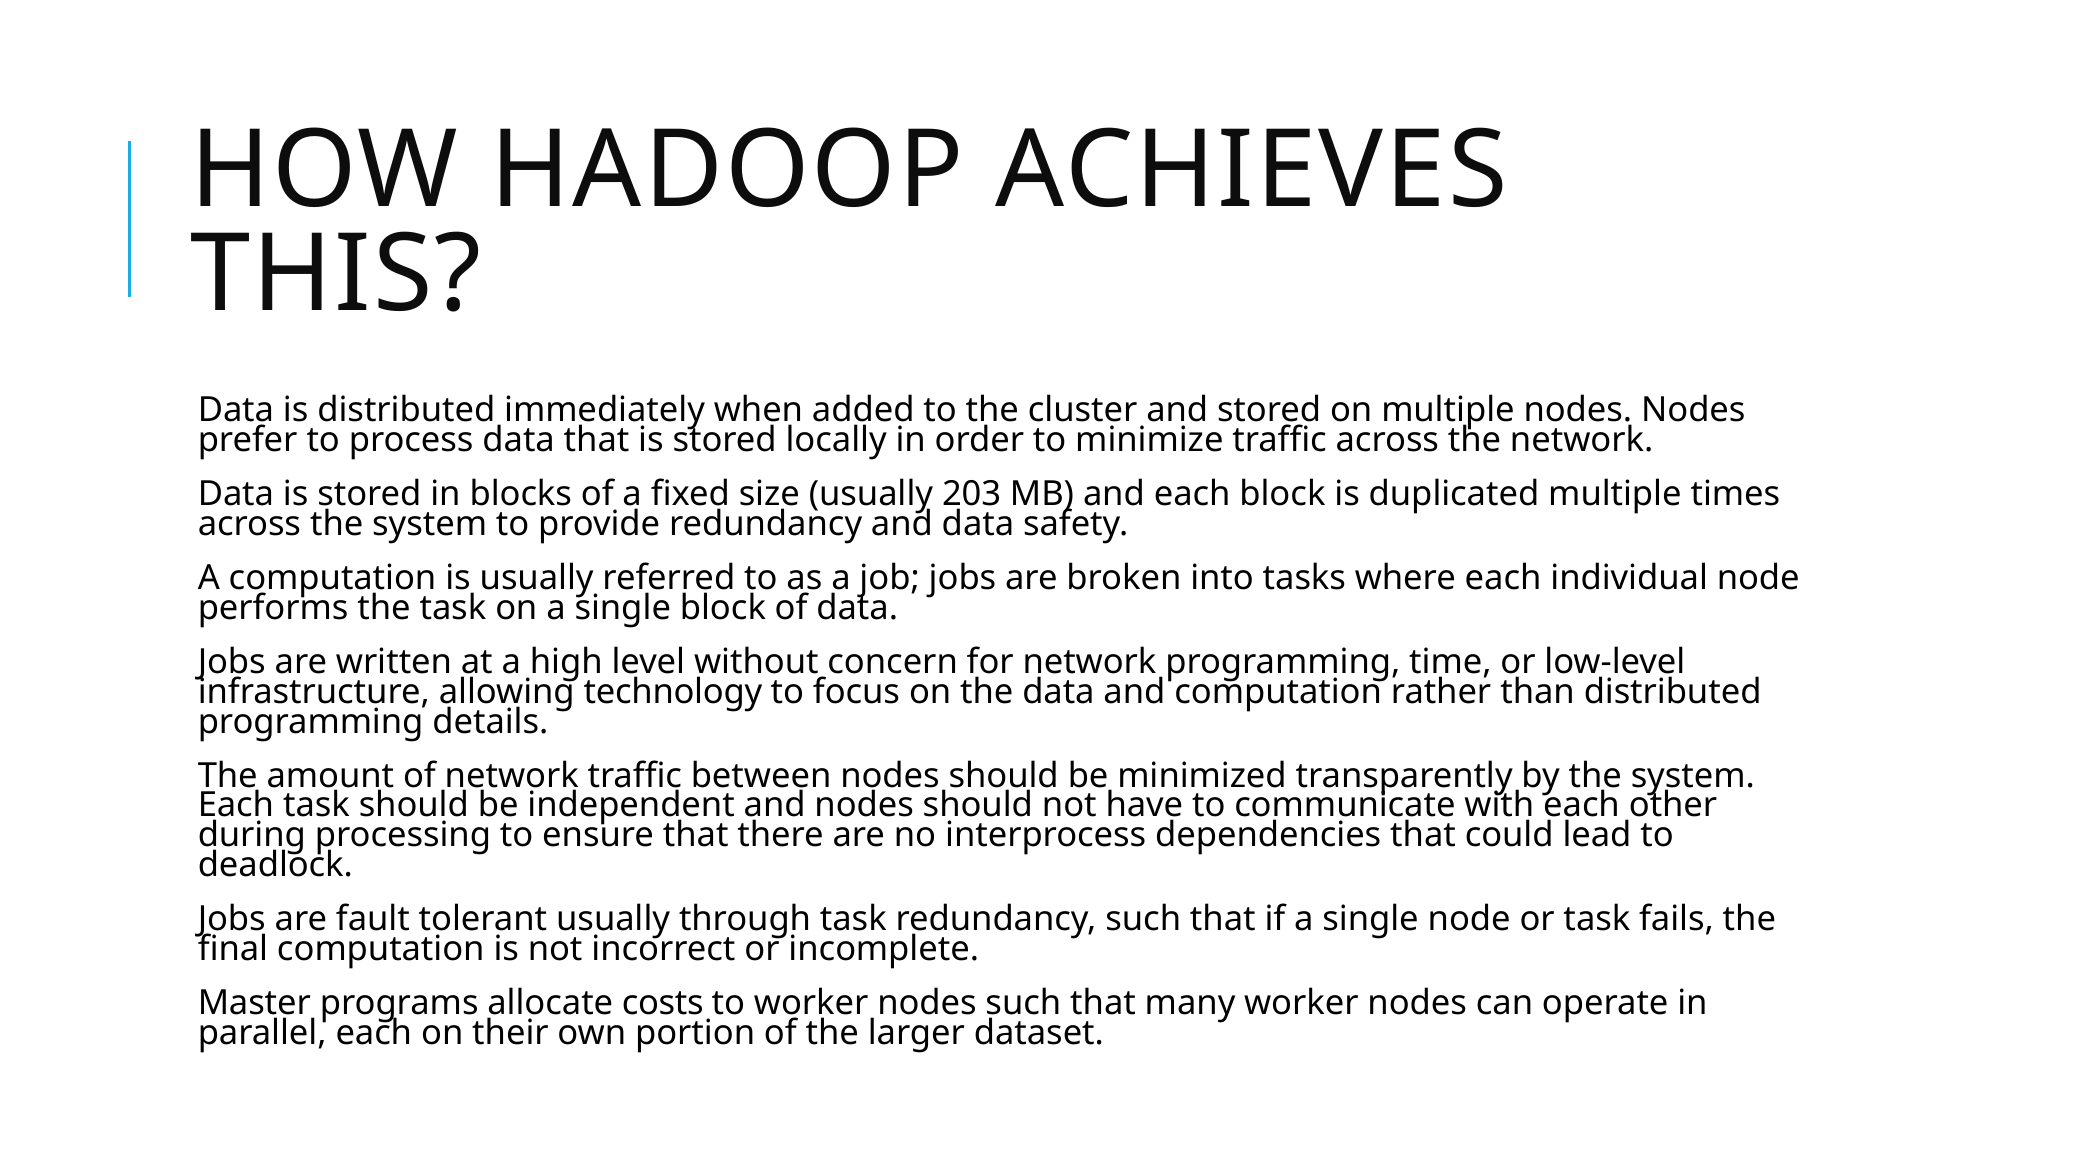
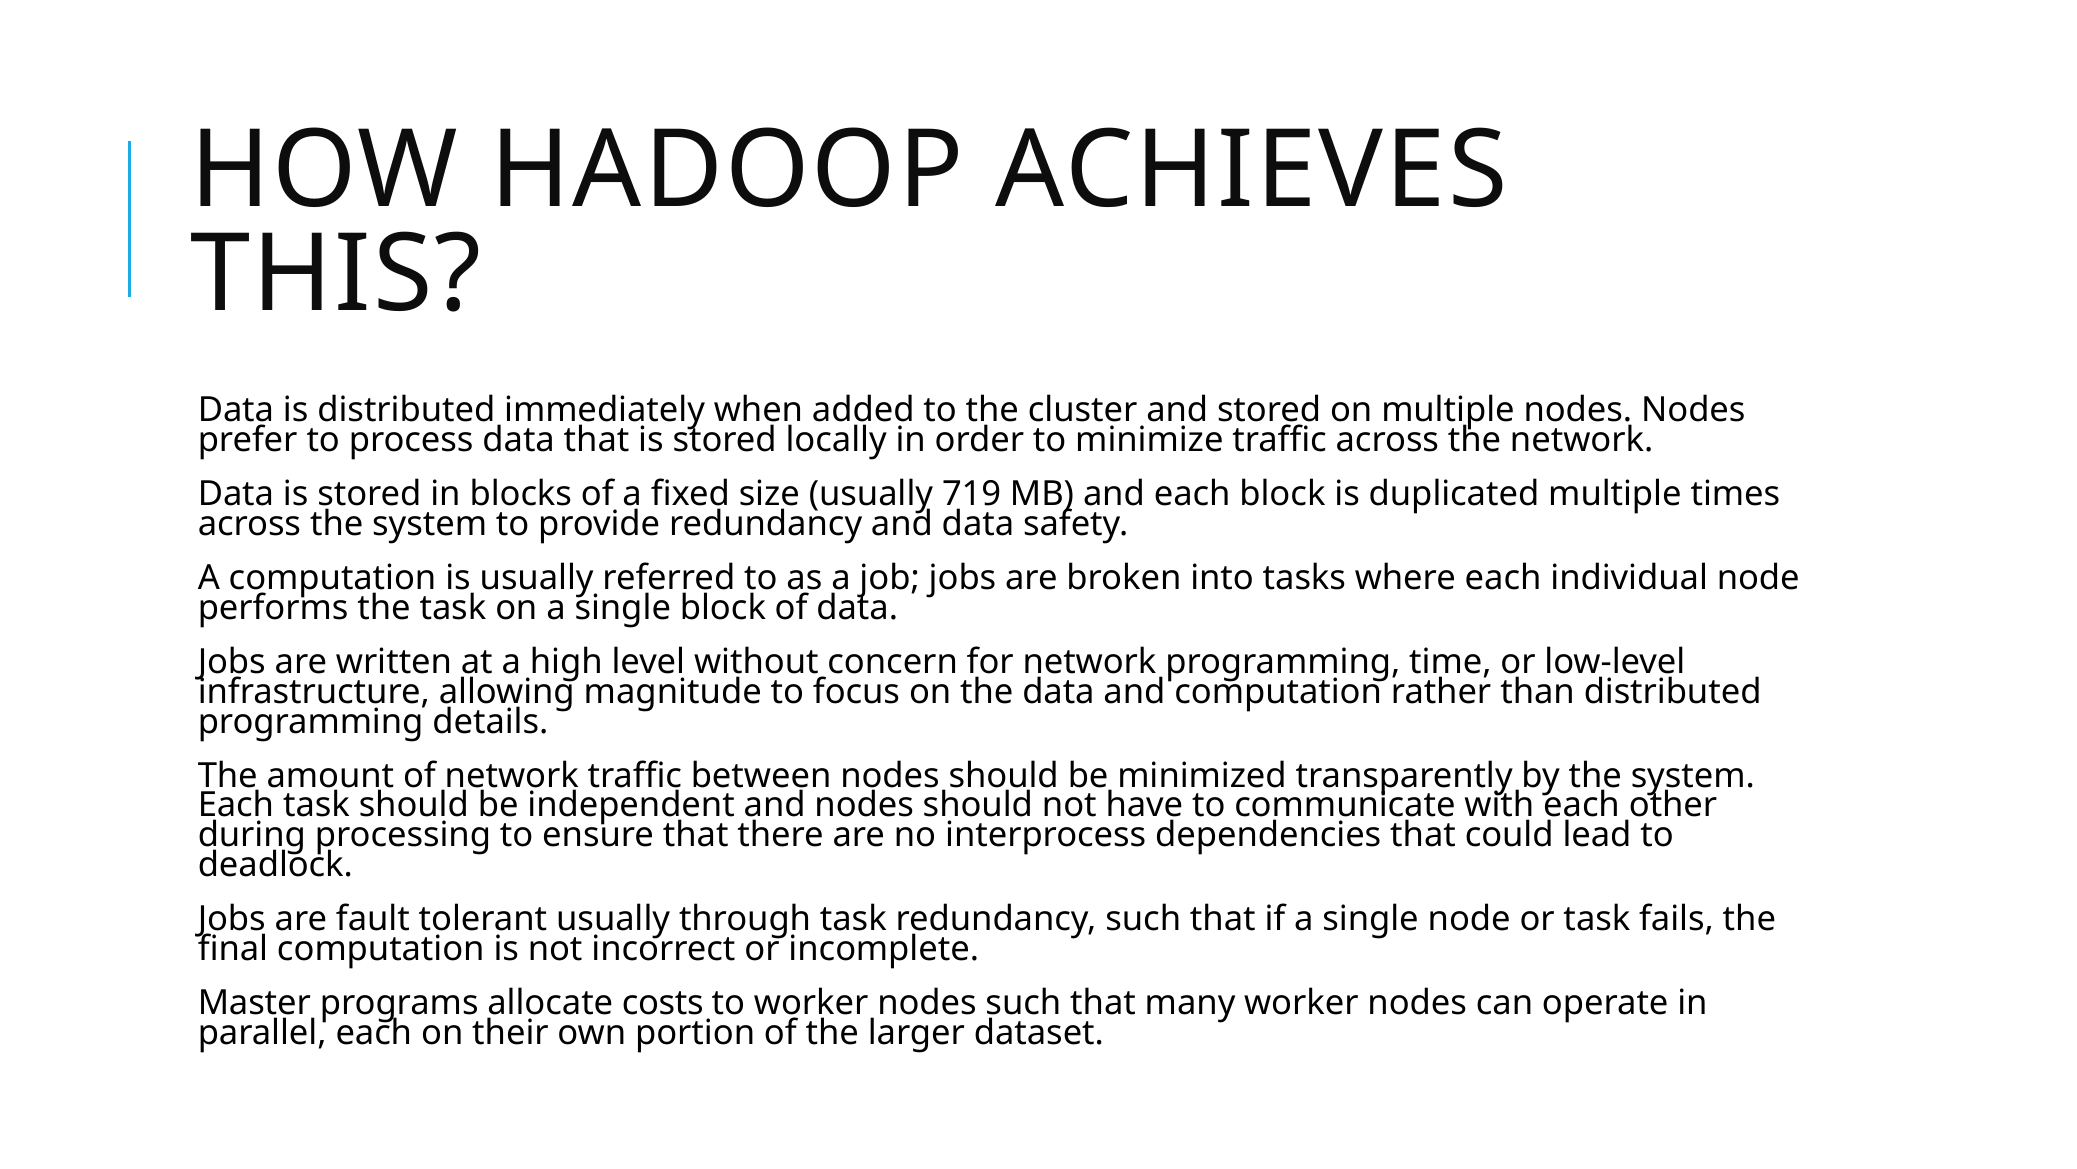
203: 203 -> 719
technology: technology -> magnitude
